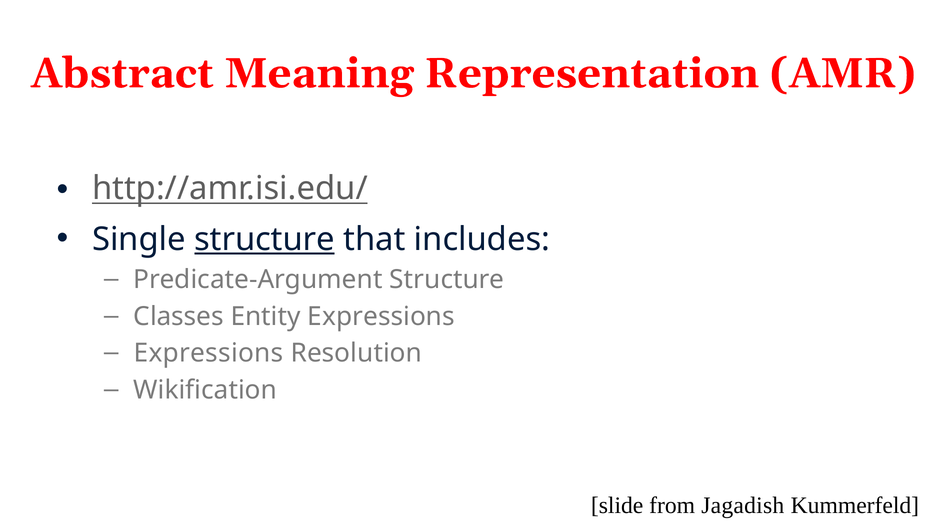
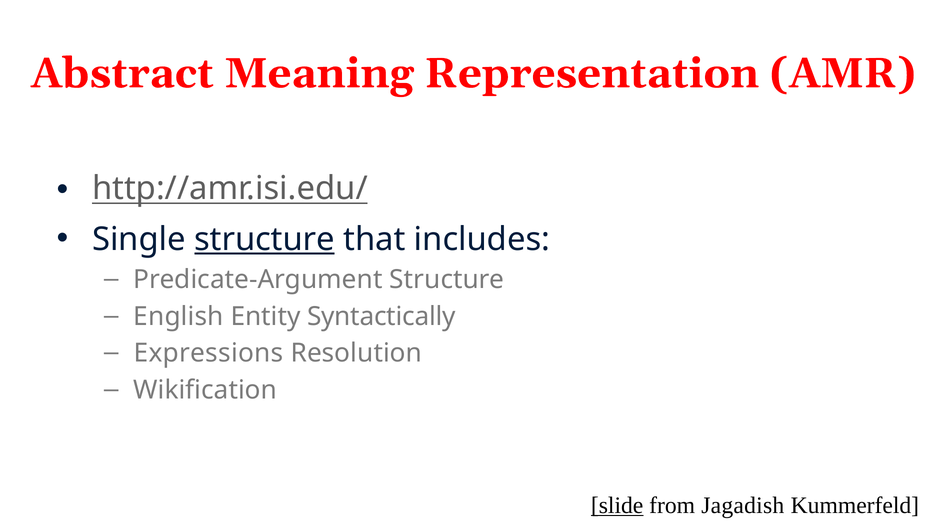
Classes: Classes -> English
Entity Expressions: Expressions -> Syntactically
slide underline: none -> present
